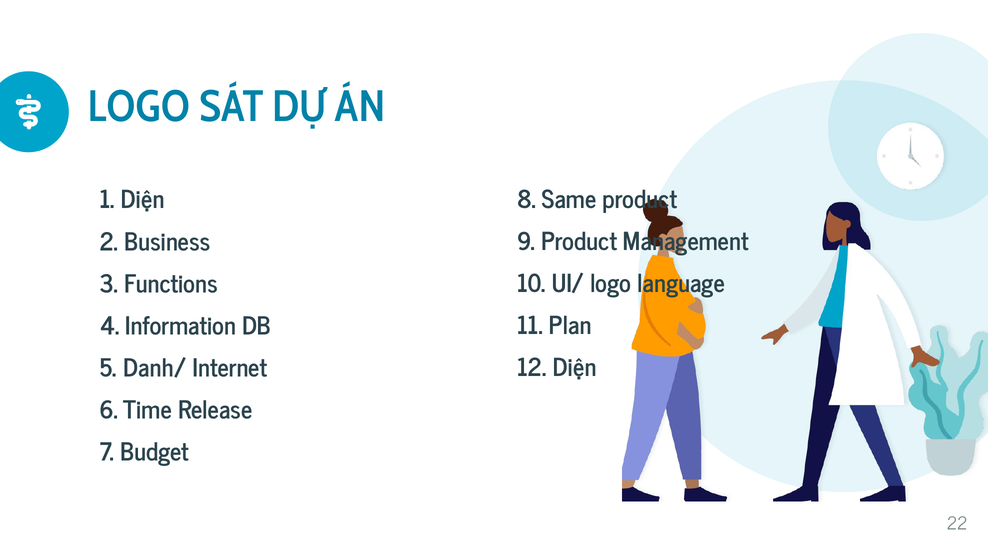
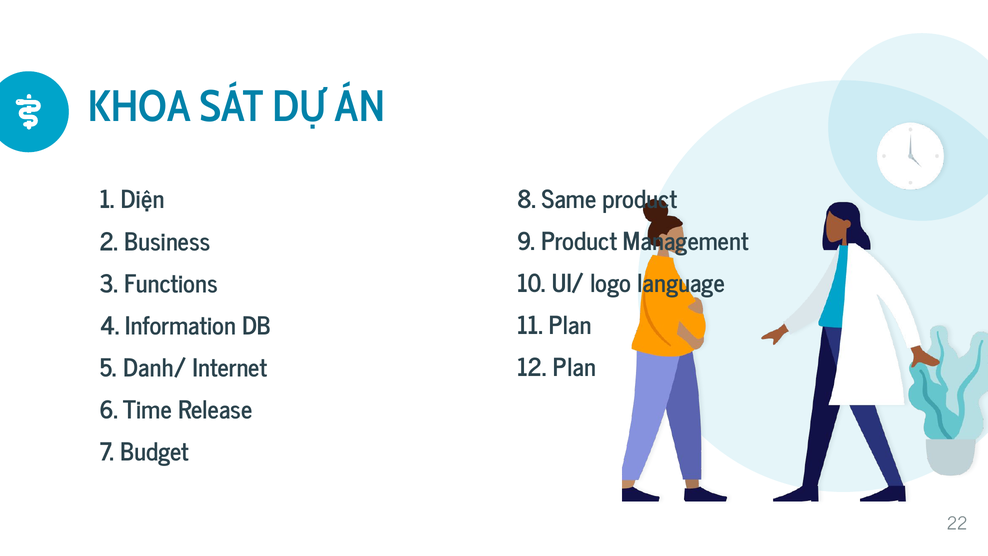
LOGO at (139, 107): LOGO -> KHOA
12 Diện: Diện -> Plan
